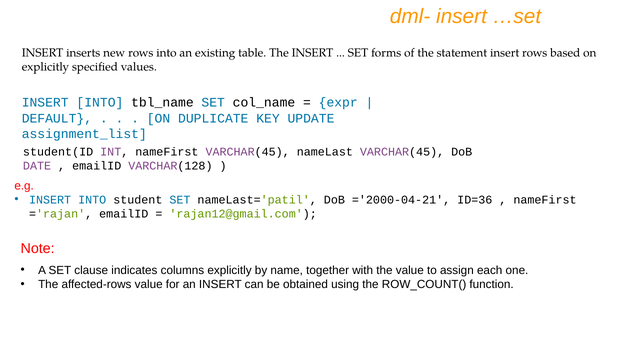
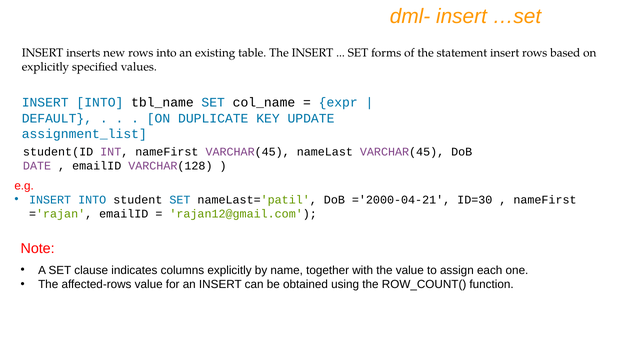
ID=36: ID=36 -> ID=30
